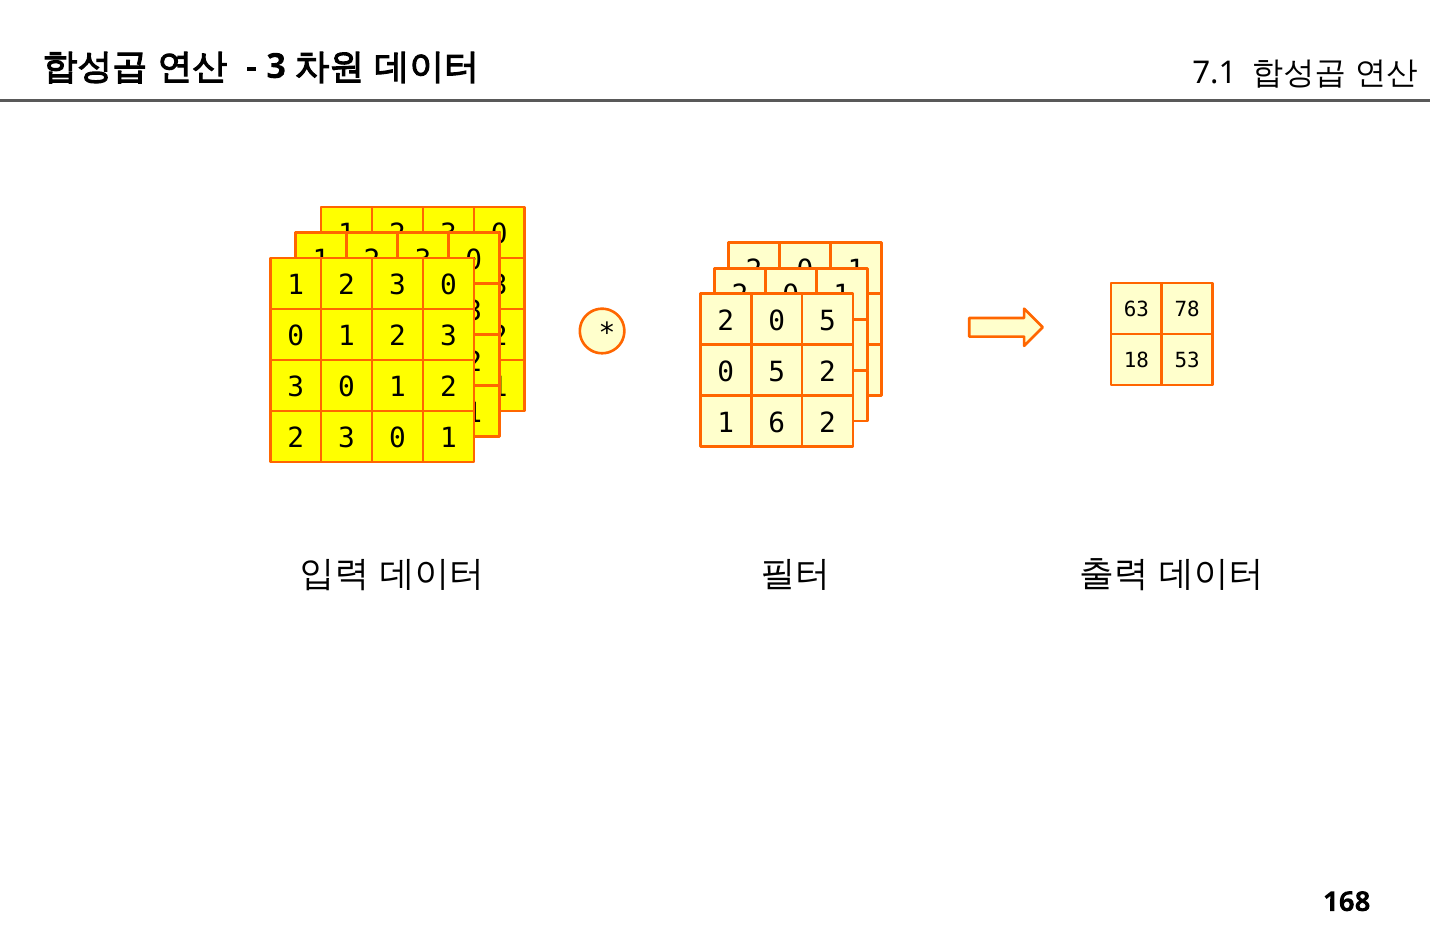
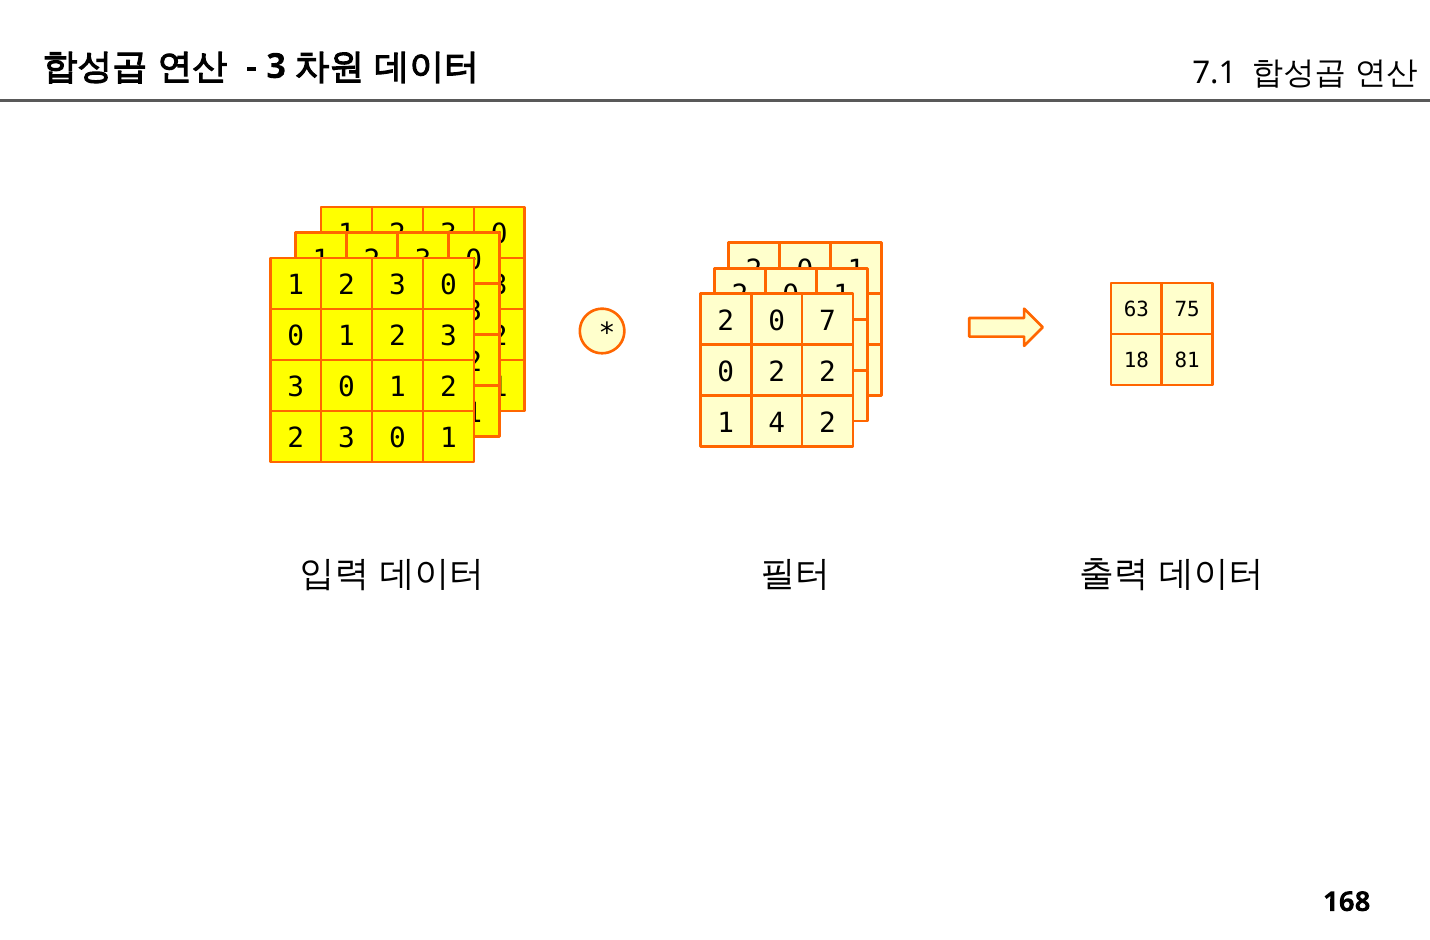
78: 78 -> 75
2 0 5: 5 -> 7
53: 53 -> 81
5 at (777, 372): 5 -> 2
6: 6 -> 4
